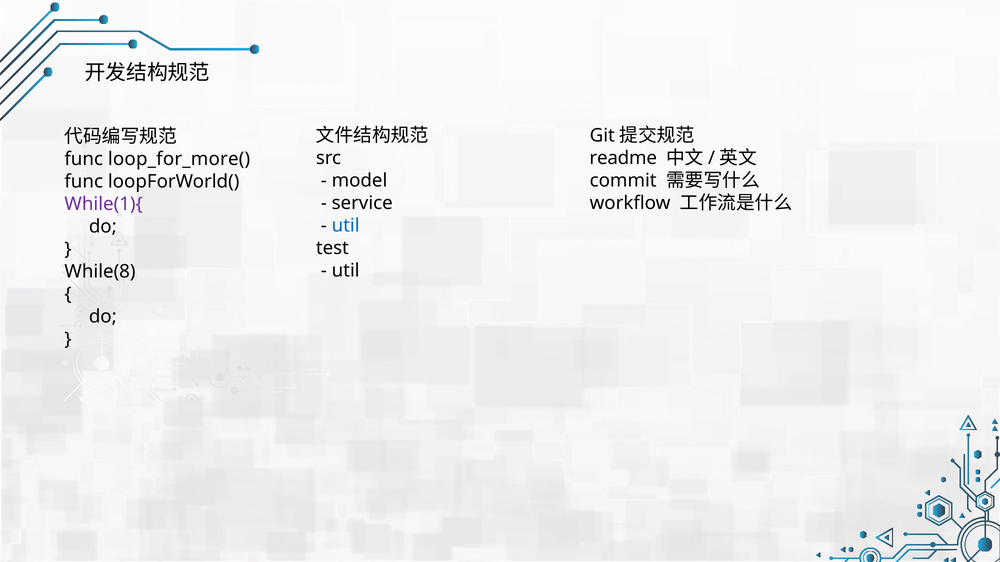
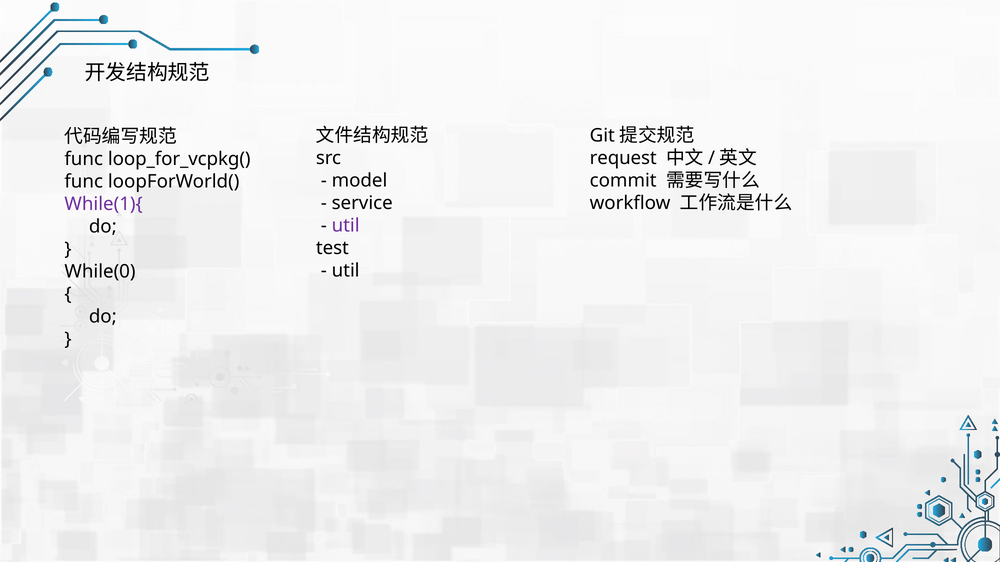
readme: readme -> request
loop_for_more(: loop_for_more( -> loop_for_vcpkg(
util at (346, 226) colour: blue -> purple
While(8: While(8 -> While(0
